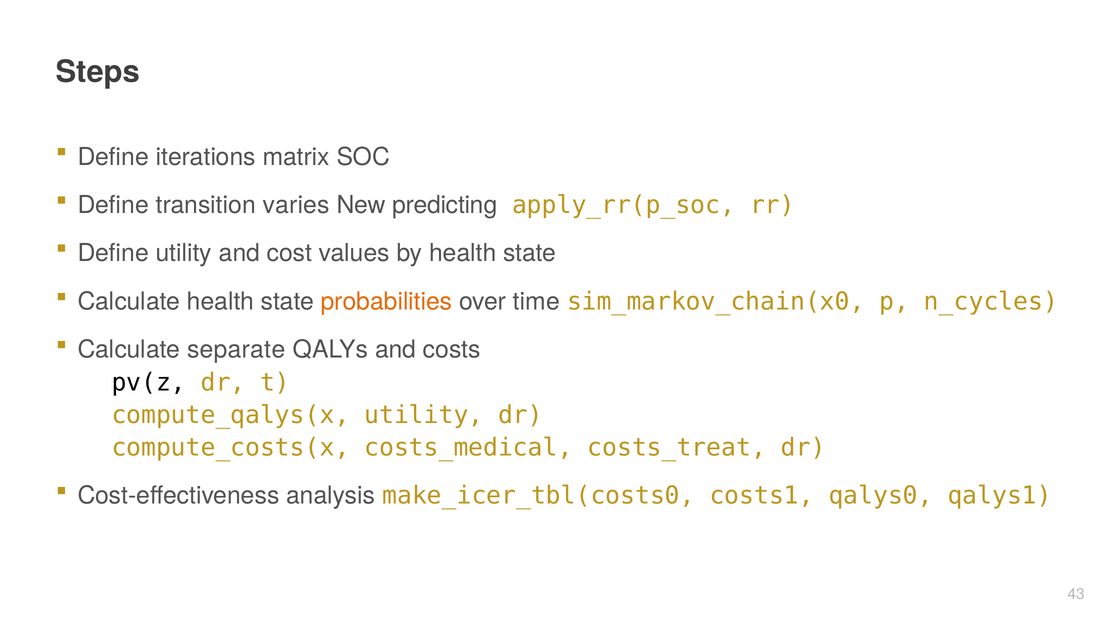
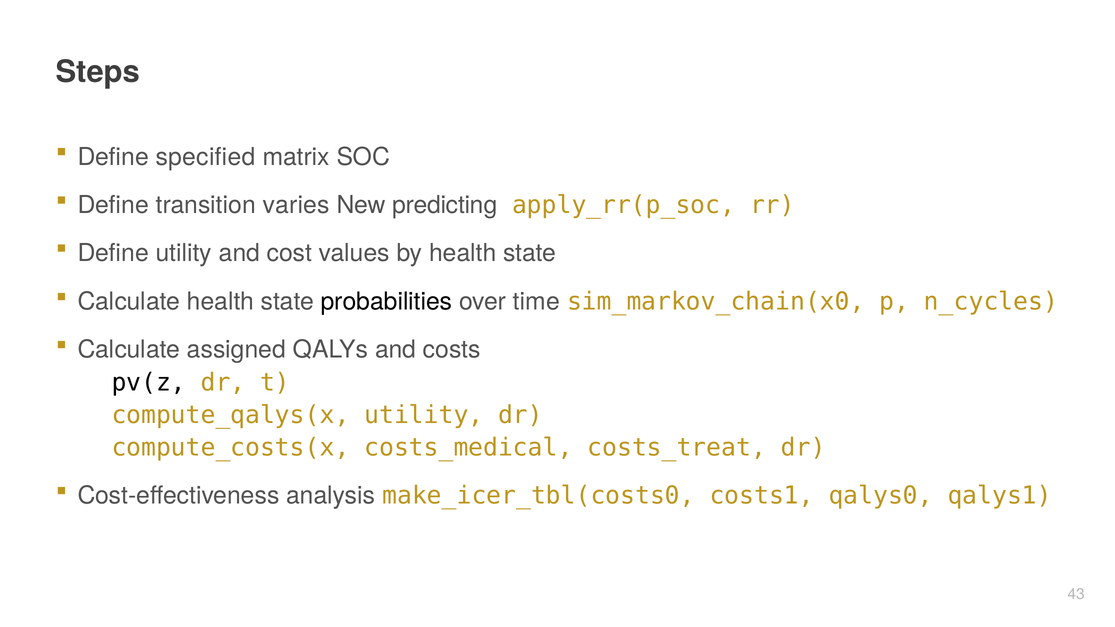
iterations: iterations -> specified
probabilities colour: orange -> black
separate: separate -> assigned
